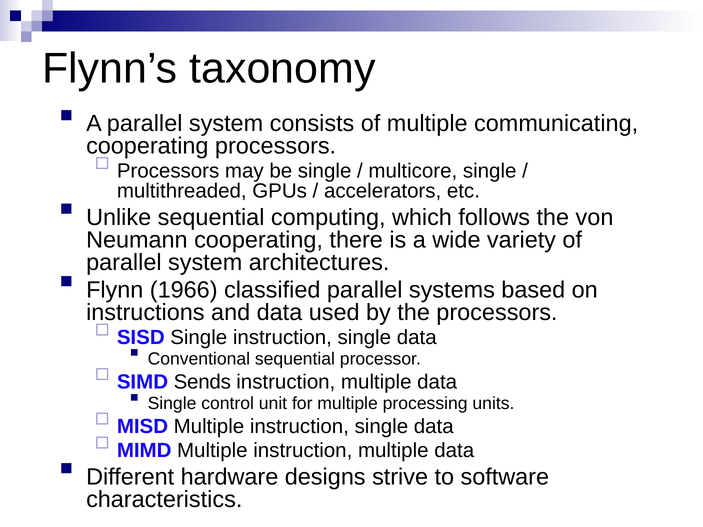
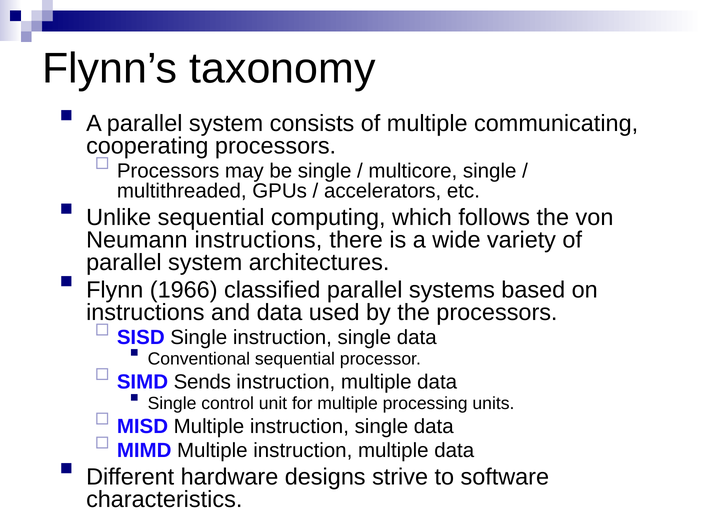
Neumann cooperating: cooperating -> instructions
